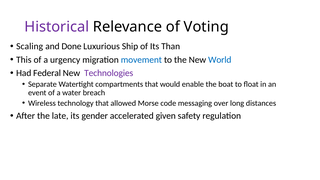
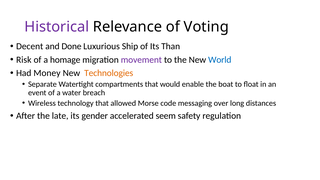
Scaling: Scaling -> Decent
This: This -> Risk
urgency: urgency -> homage
movement colour: blue -> purple
Federal: Federal -> Money
Technologies colour: purple -> orange
given: given -> seem
